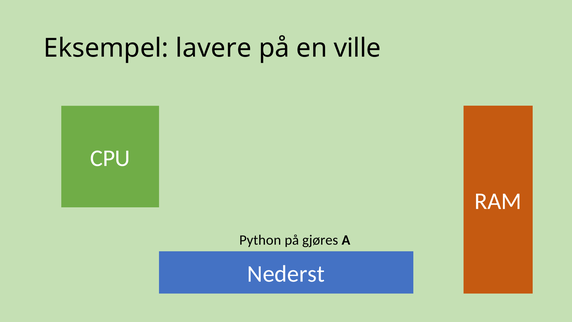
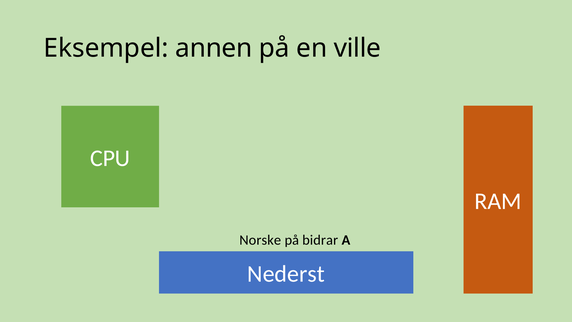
lavere: lavere -> annen
Python: Python -> Norske
gjøres: gjøres -> bidrar
